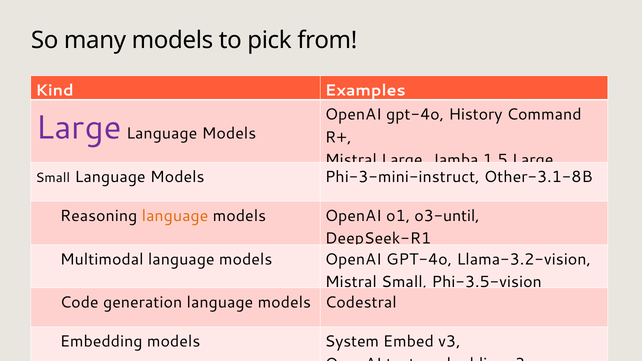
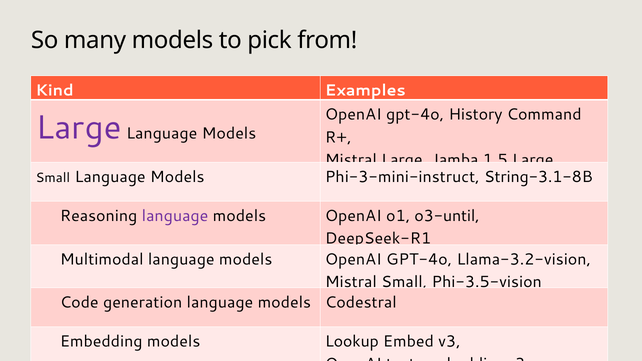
Other-3.1-8B: Other-3.1-8B -> String-3.1-8B
language at (175, 216) colour: orange -> purple
System: System -> Lookup
